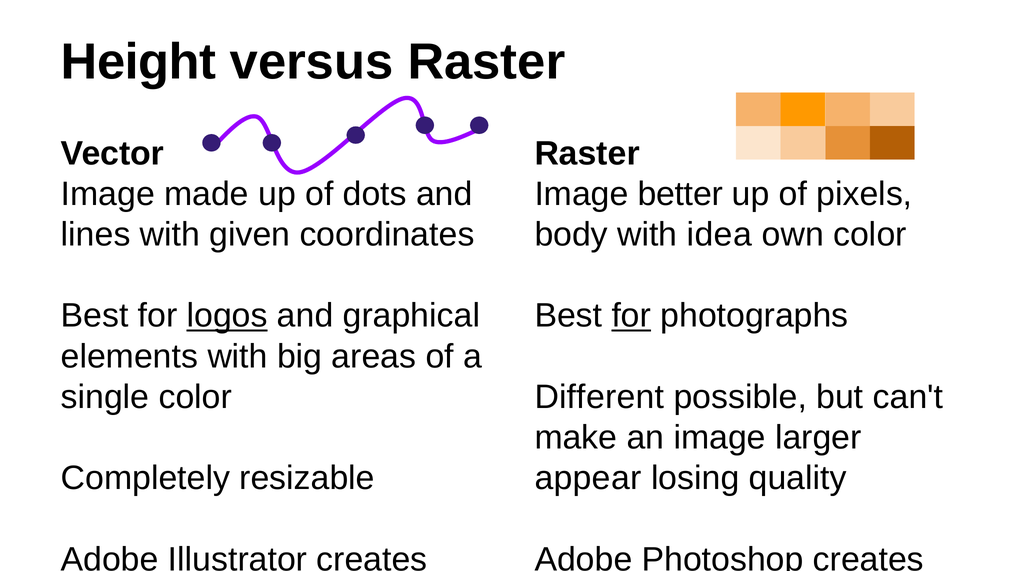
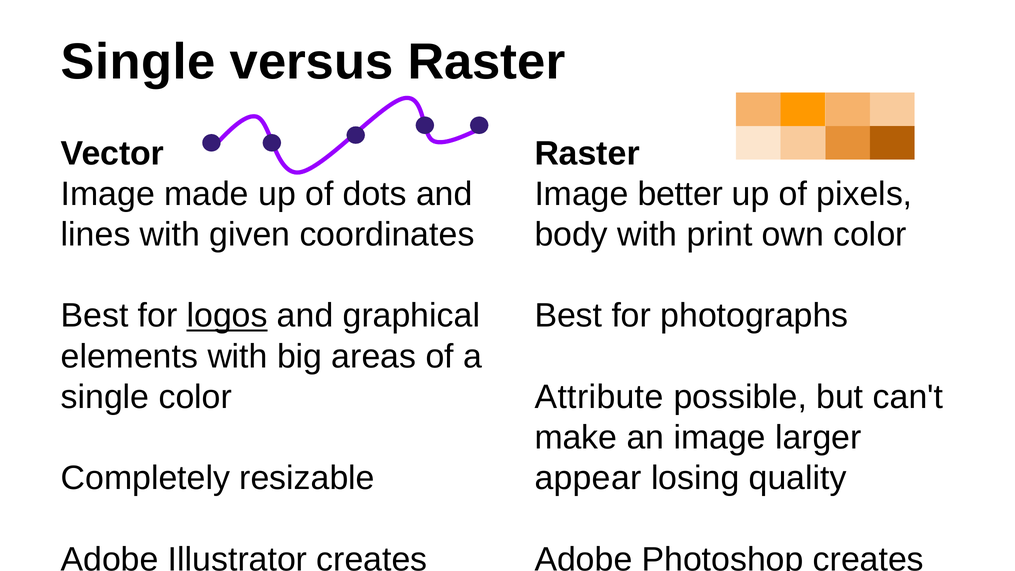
Height at (139, 62): Height -> Single
idea: idea -> print
for at (631, 316) underline: present -> none
Different: Different -> Attribute
